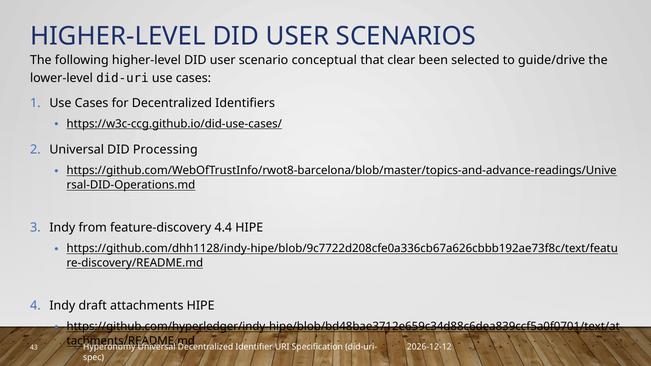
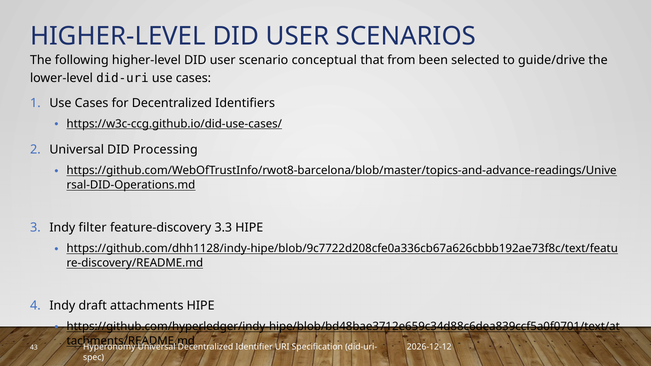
clear: clear -> from
from: from -> filter
4.4: 4.4 -> 3.3
